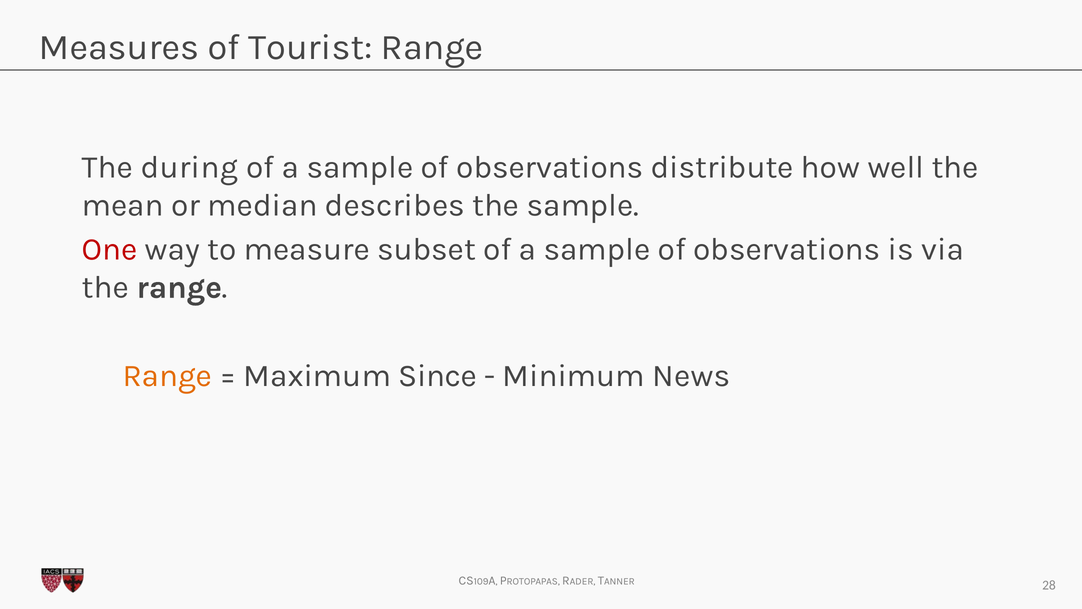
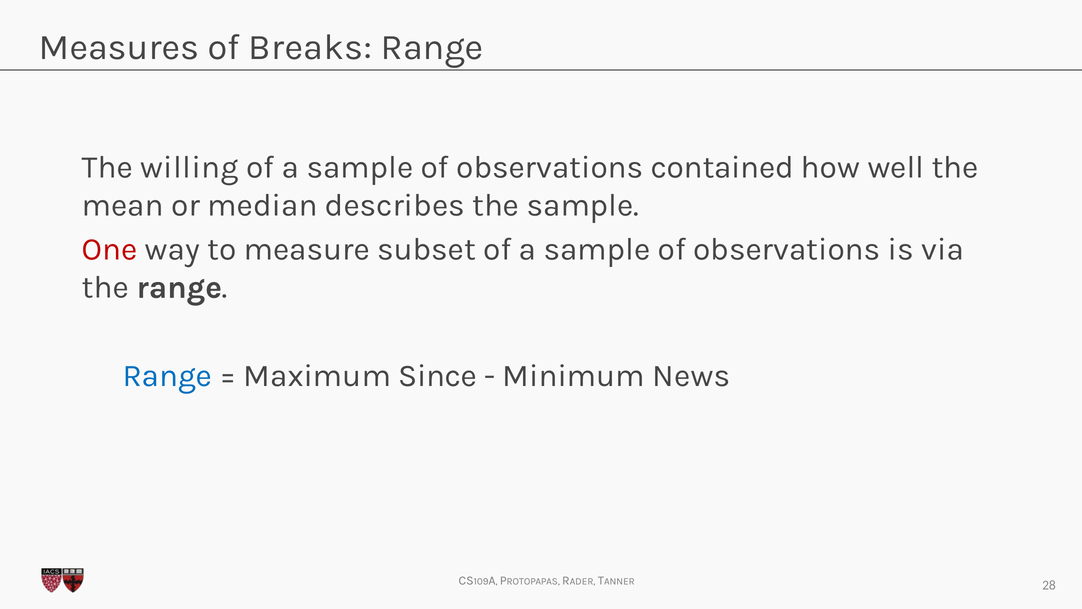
Tourist: Tourist -> Breaks
during: during -> willing
distribute: distribute -> contained
Range at (167, 376) colour: orange -> blue
